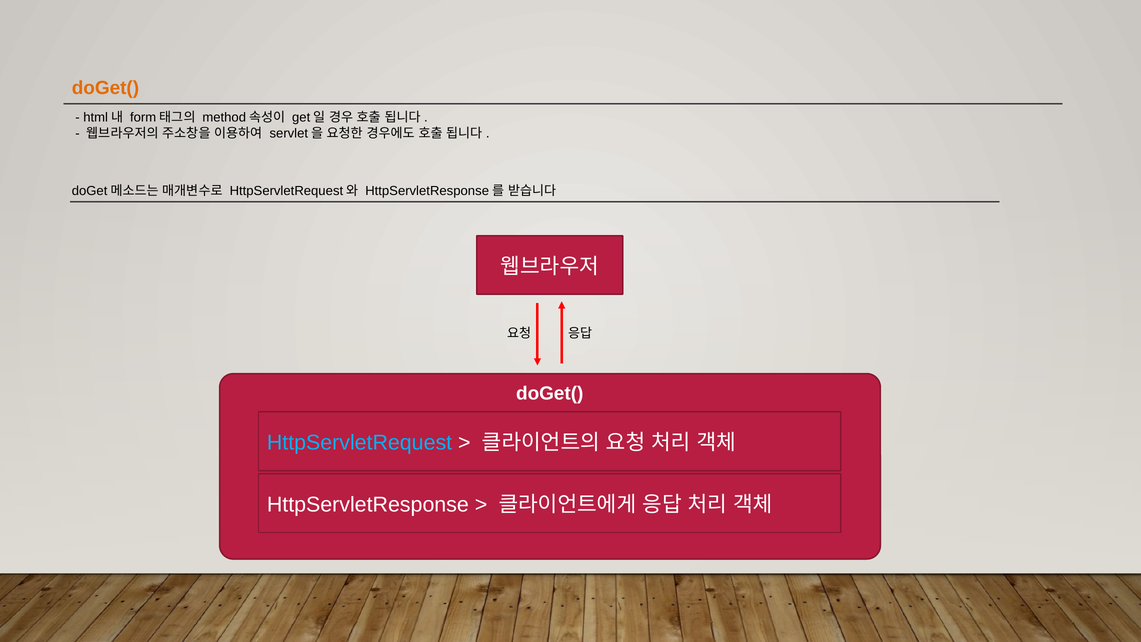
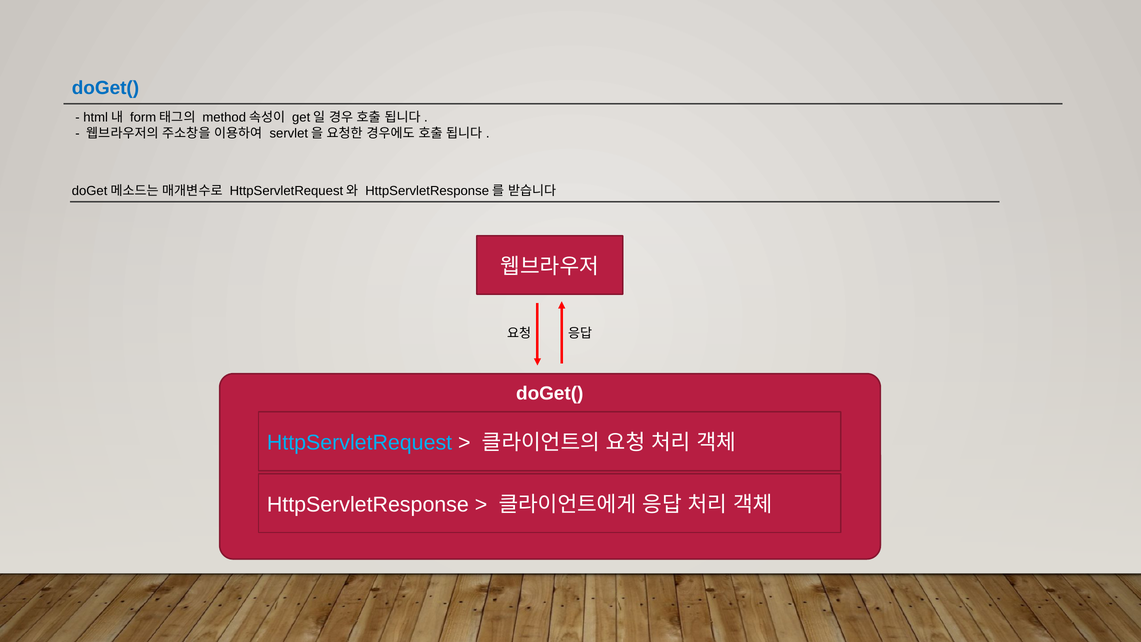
doGet( at (105, 88) colour: orange -> blue
